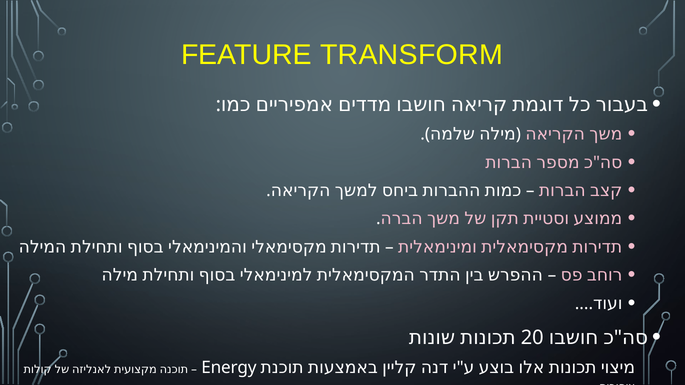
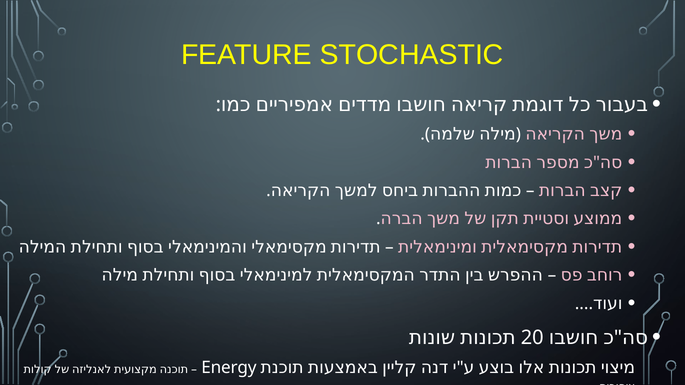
TRANSFORM: TRANSFORM -> STOCHASTIC
